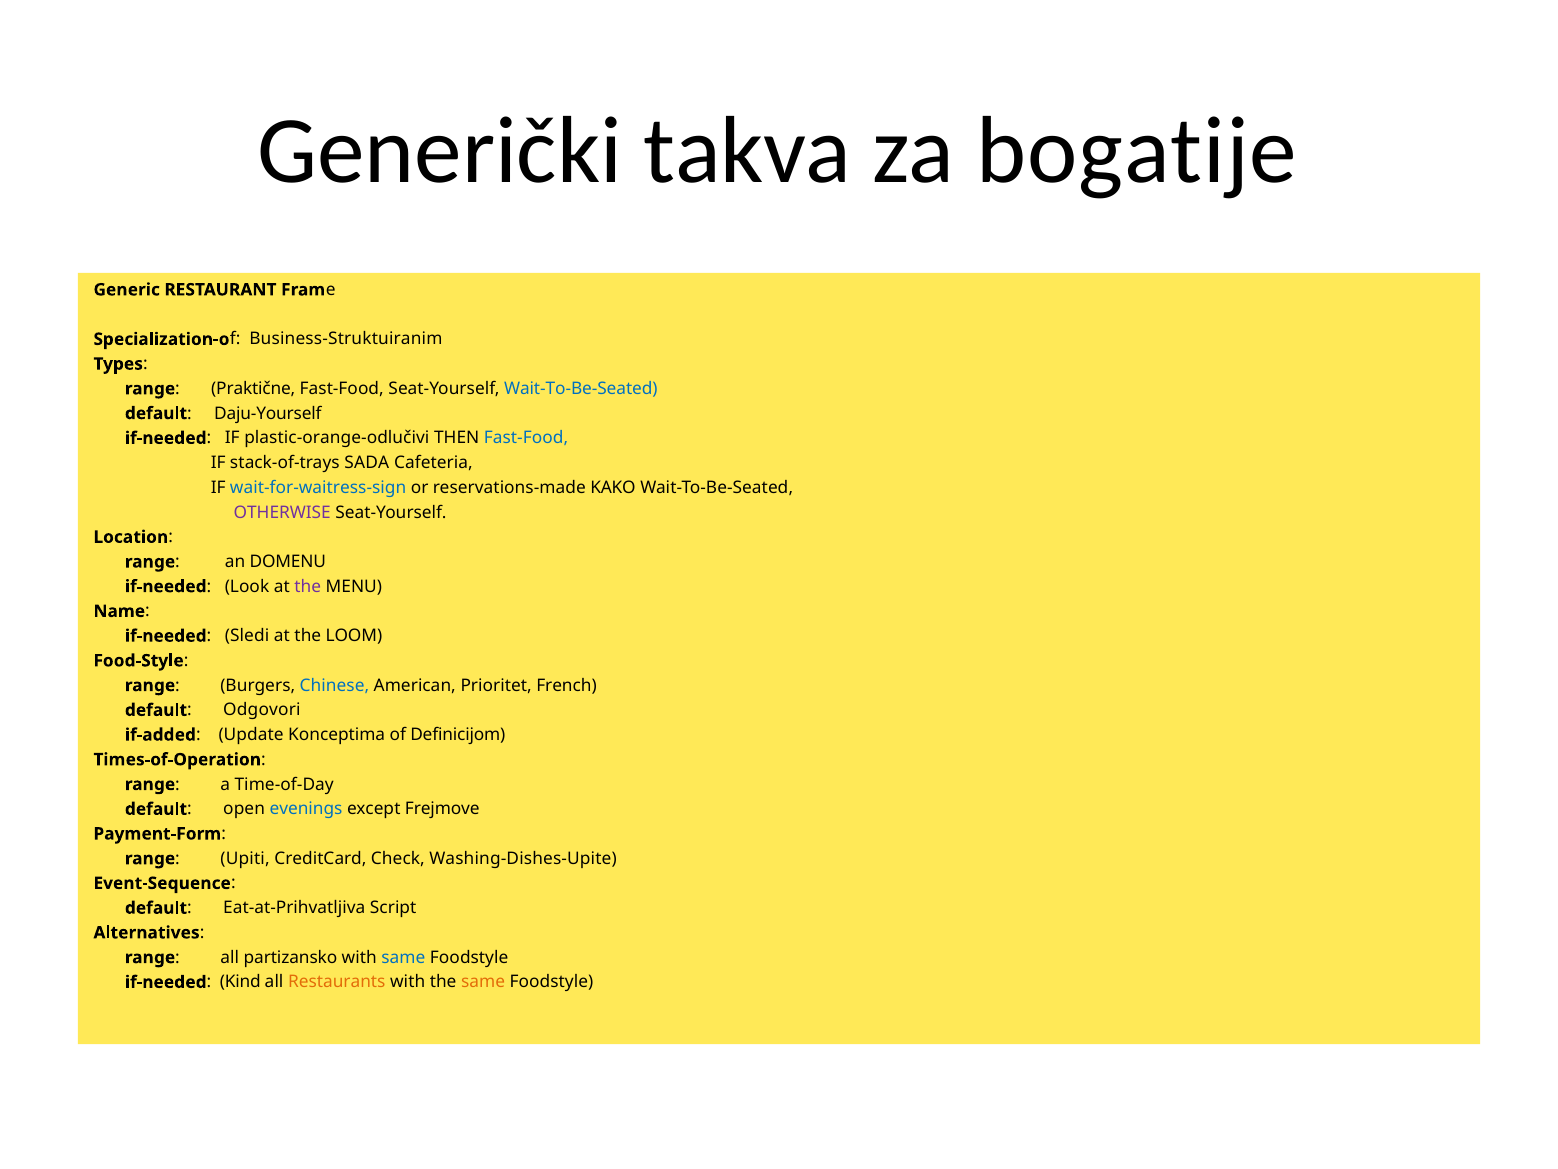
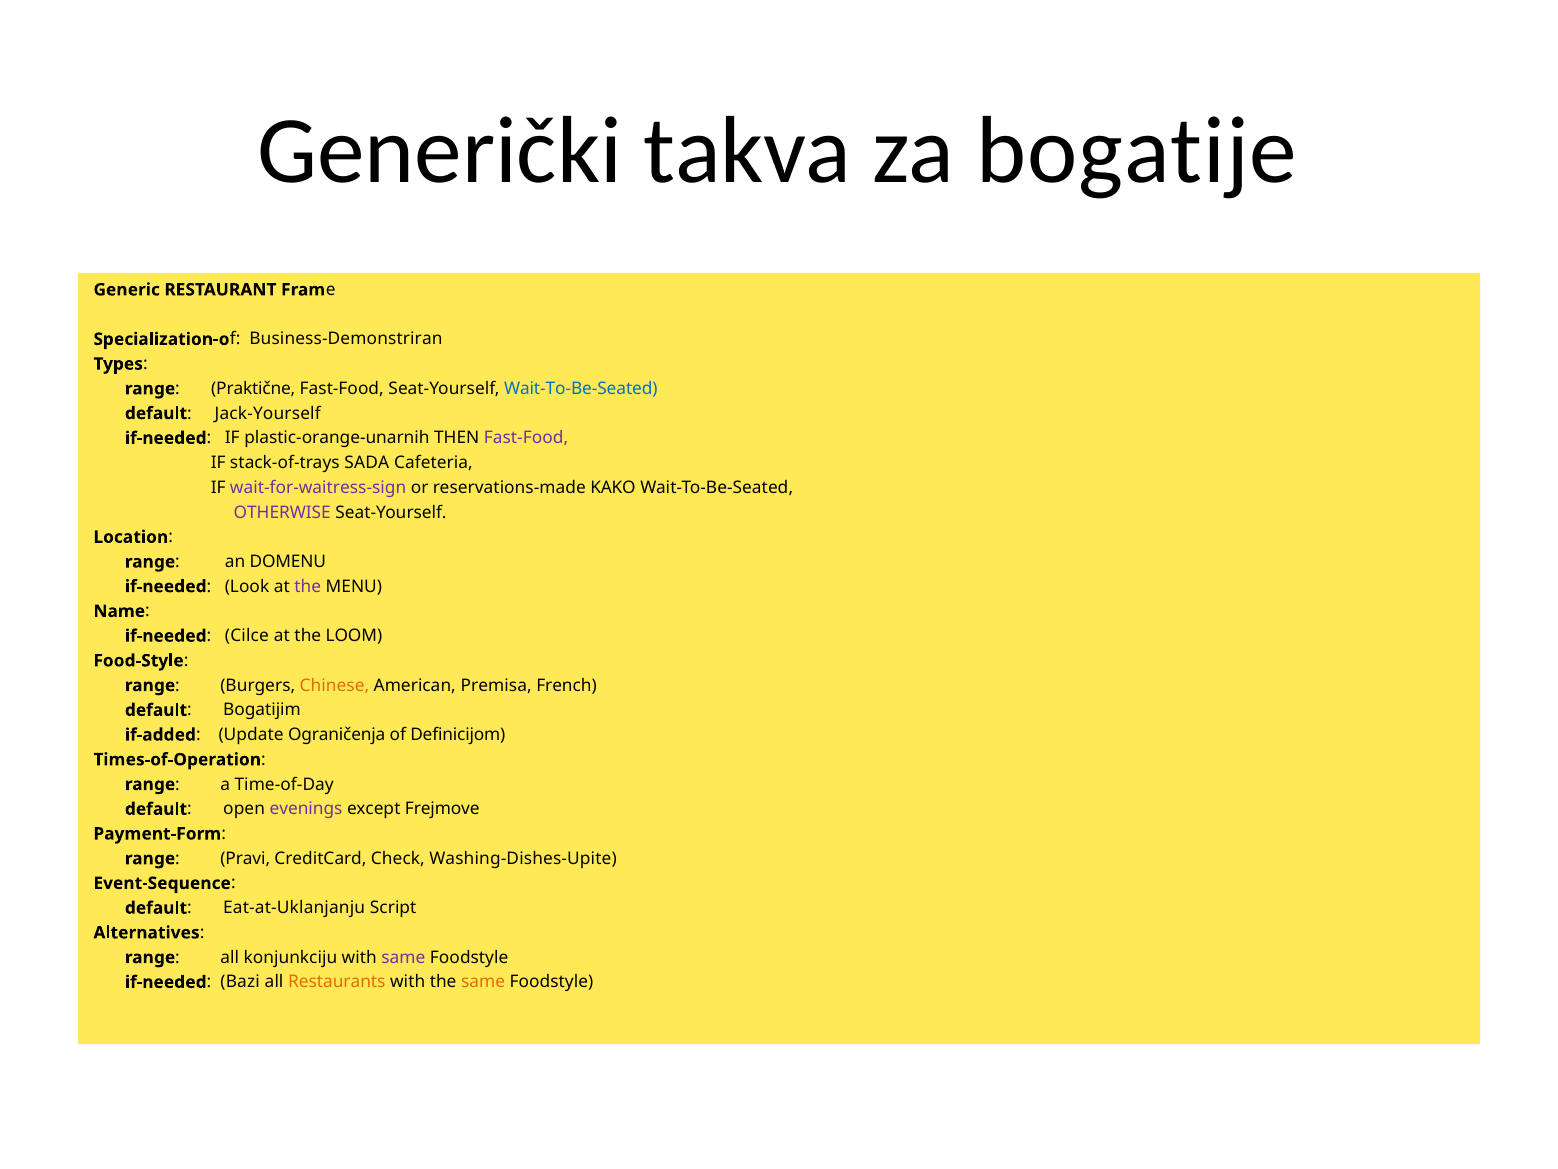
Business-Struktuiranim: Business-Struktuiranim -> Business-Demonstriran
Daju-Yourself: Daju-Yourself -> Jack-Yourself
plastic-orange-odlučivi: plastic-orange-odlučivi -> plastic-orange-unarnih
Fast-Food at (526, 438) colour: blue -> purple
wait-for-waitress-sign colour: blue -> purple
Sledi: Sledi -> Cilce
Chinese colour: blue -> orange
Prioritet: Prioritet -> Premisa
Odgovori: Odgovori -> Bogatijim
Konceptima: Konceptima -> Ograničenja
evenings colour: blue -> purple
Upiti: Upiti -> Pravi
Eat-at-Prihvatljiva: Eat-at-Prihvatljiva -> Eat-at-Uklanjanju
partizansko: partizansko -> konjunkciju
same at (403, 957) colour: blue -> purple
Kind: Kind -> Bazi
